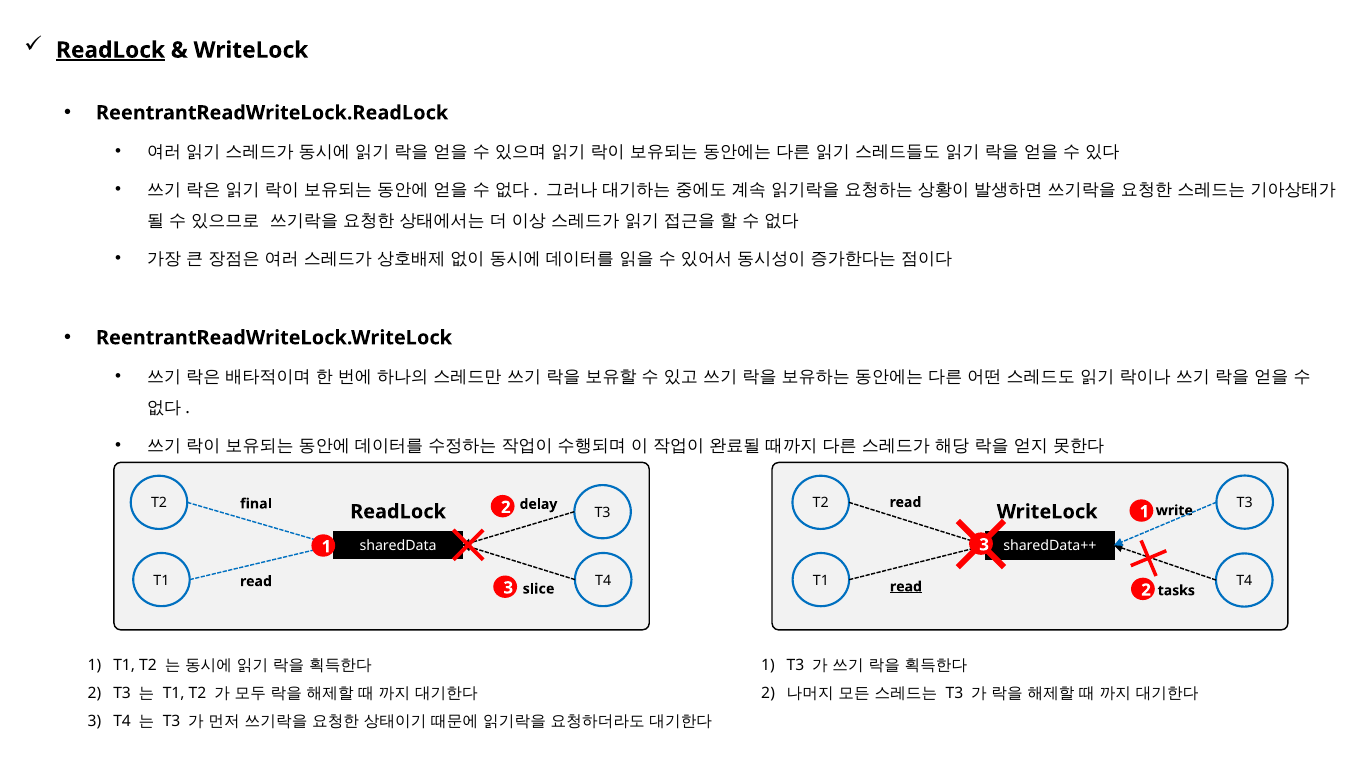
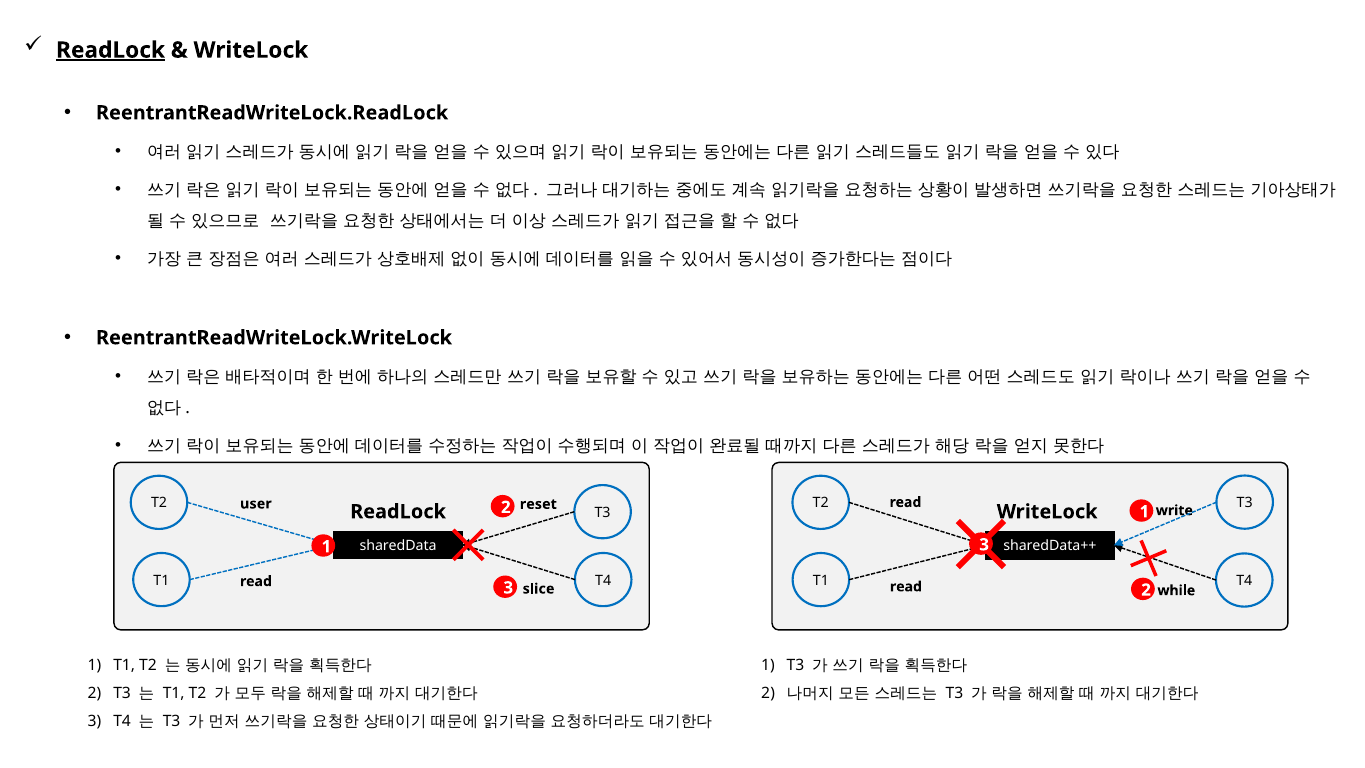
final: final -> user
delay: delay -> reset
read at (906, 586) underline: present -> none
tasks: tasks -> while
